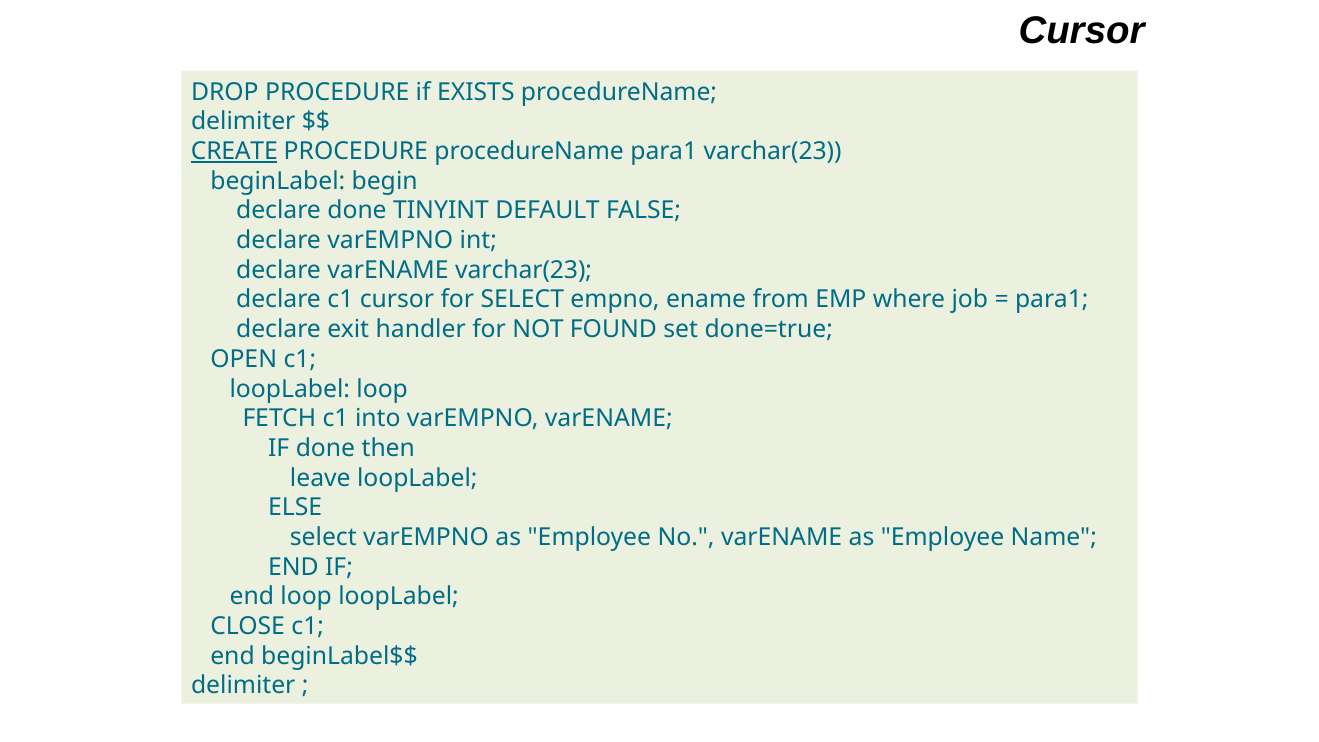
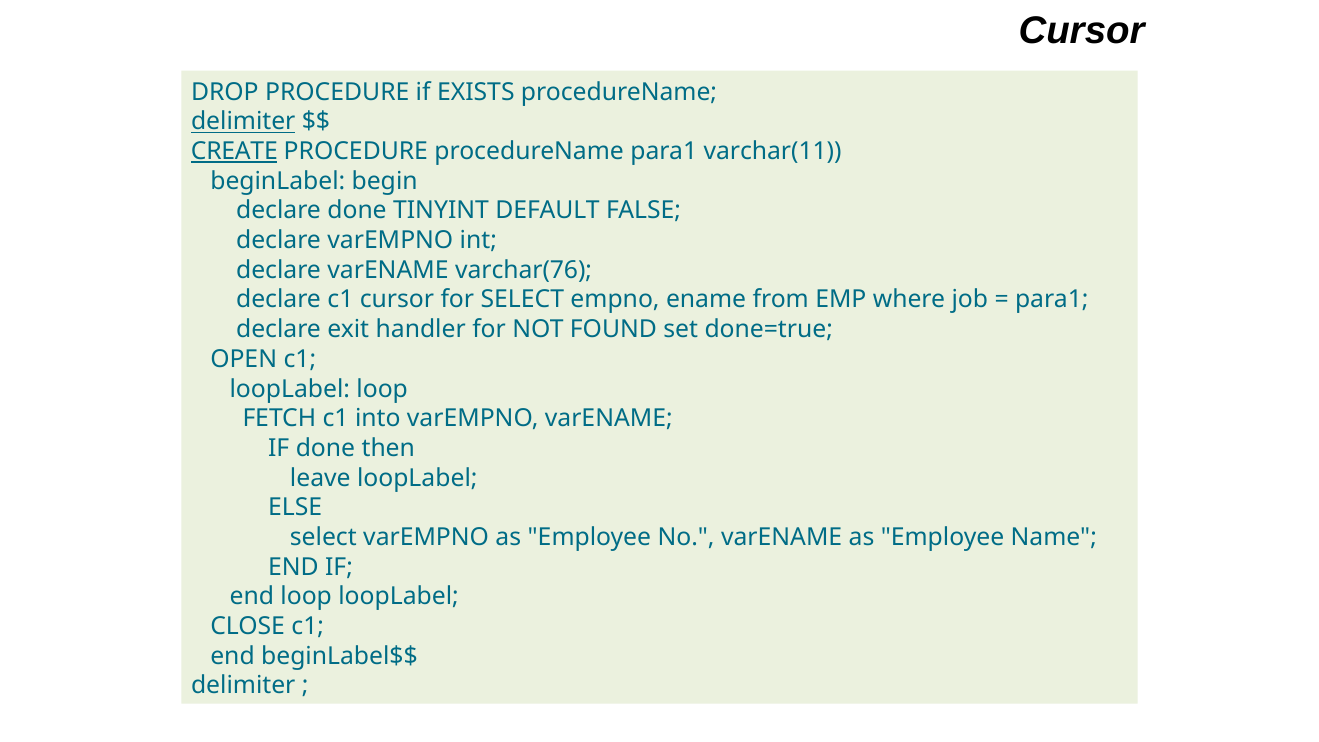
delimiter at (243, 122) underline: none -> present
para1 varchar(23: varchar(23 -> varchar(11
varENAME varchar(23: varchar(23 -> varchar(76
